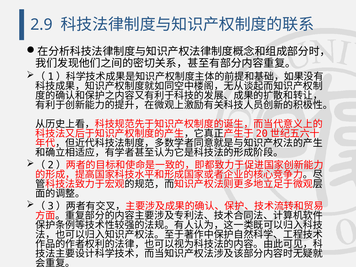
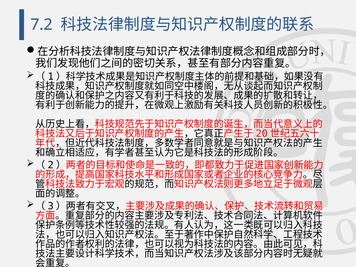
2.9: 2.9 -> 7.2
